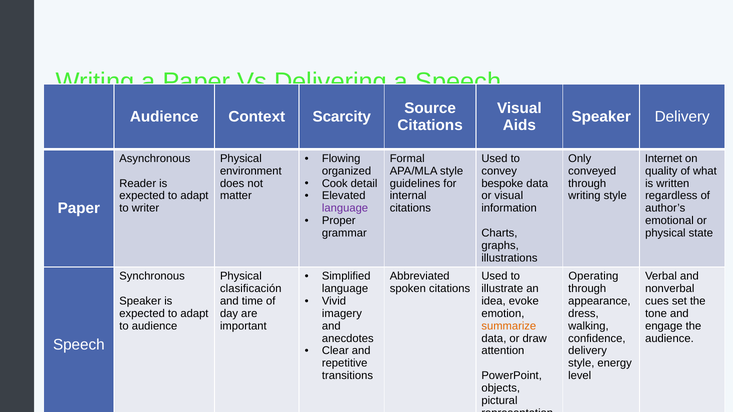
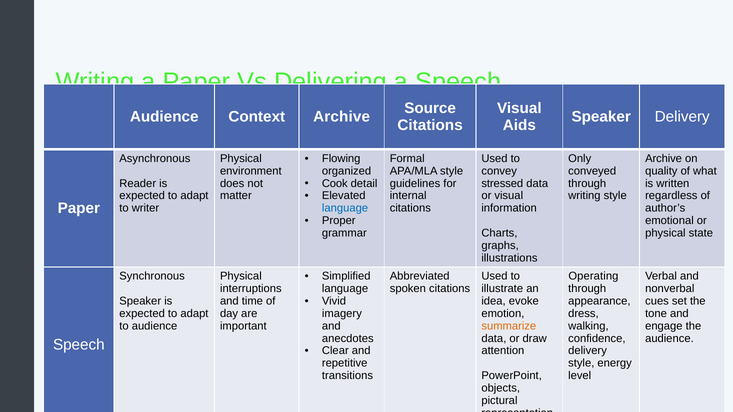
Context Scarcity: Scarcity -> Archive
Internet at (664, 159): Internet -> Archive
bespoke: bespoke -> stressed
language at (345, 208) colour: purple -> blue
clasificación: clasificación -> interruptions
